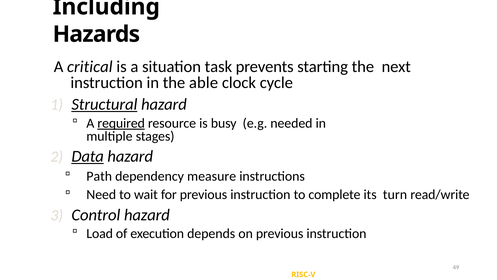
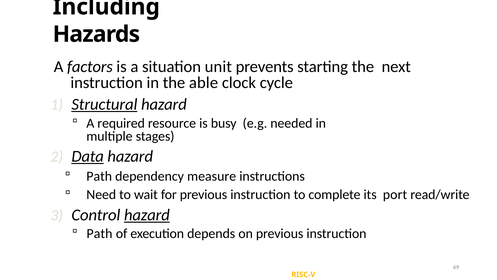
critical: critical -> factors
task: task -> unit
required underline: present -> none
turn: turn -> port
hazard at (147, 215) underline: none -> present
Load at (100, 233): Load -> Path
